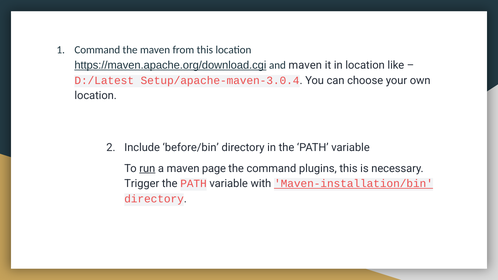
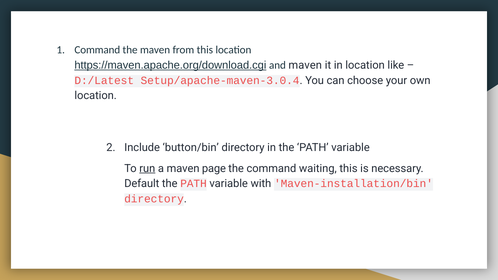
before/bin: before/bin -> button/bin
plugins: plugins -> waiting
Trigger: Trigger -> Default
Maven-installation/bin underline: present -> none
